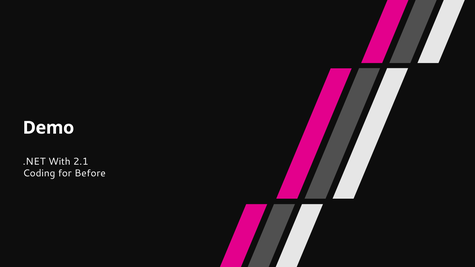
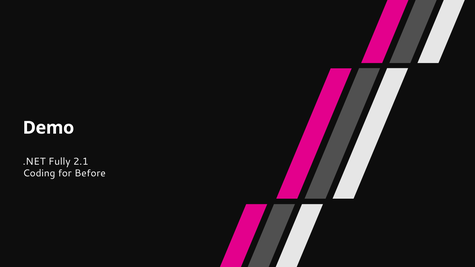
With: With -> Fully
